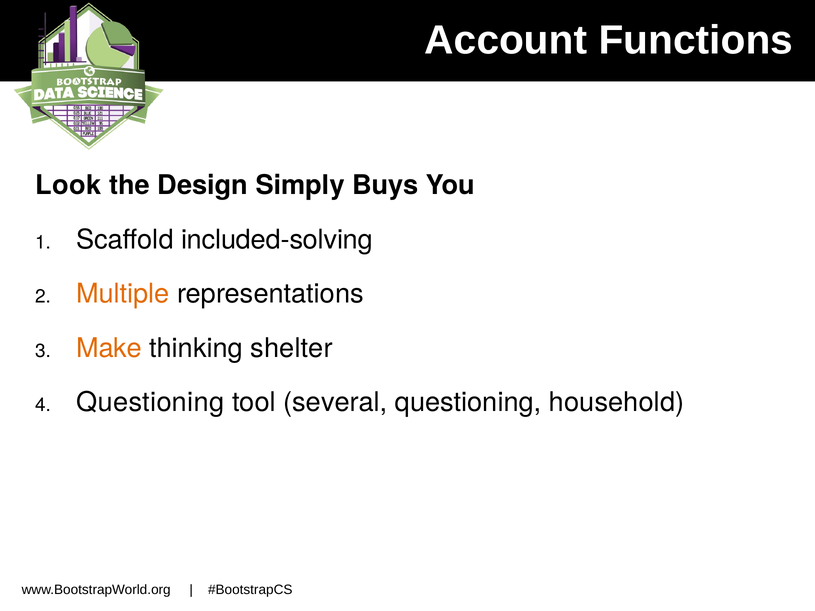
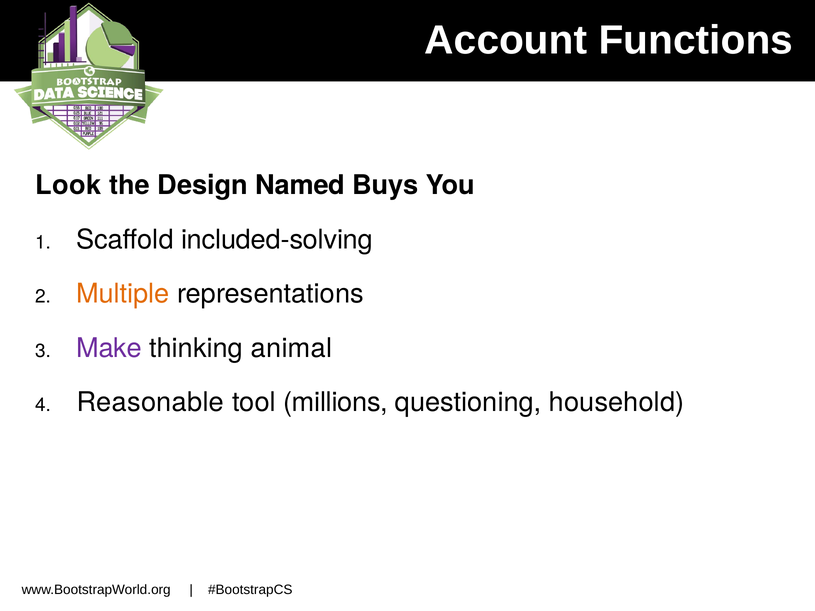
Simply: Simply -> Named
Make colour: orange -> purple
shelter: shelter -> animal
Questioning at (150, 403): Questioning -> Reasonable
several: several -> millions
